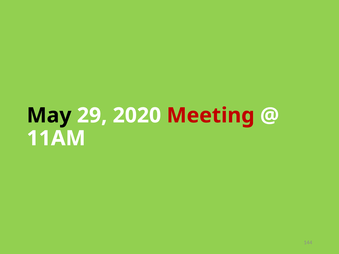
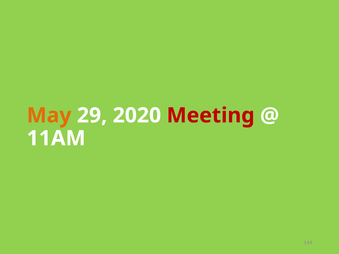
May colour: black -> orange
